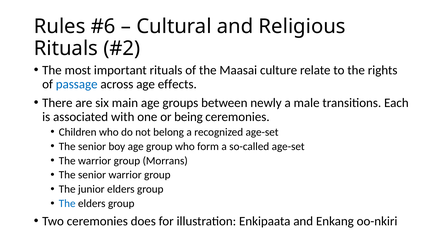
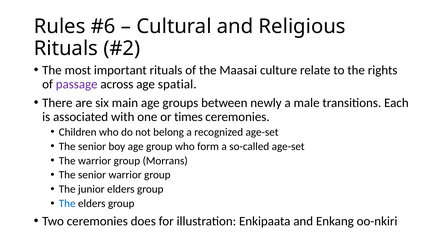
passage colour: blue -> purple
effects: effects -> spatial
being: being -> times
